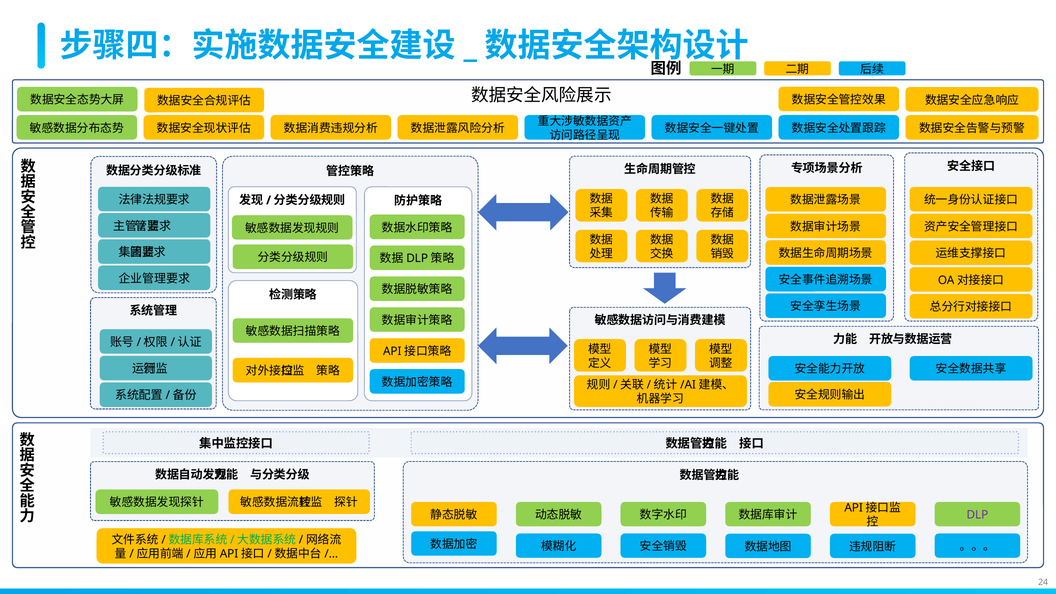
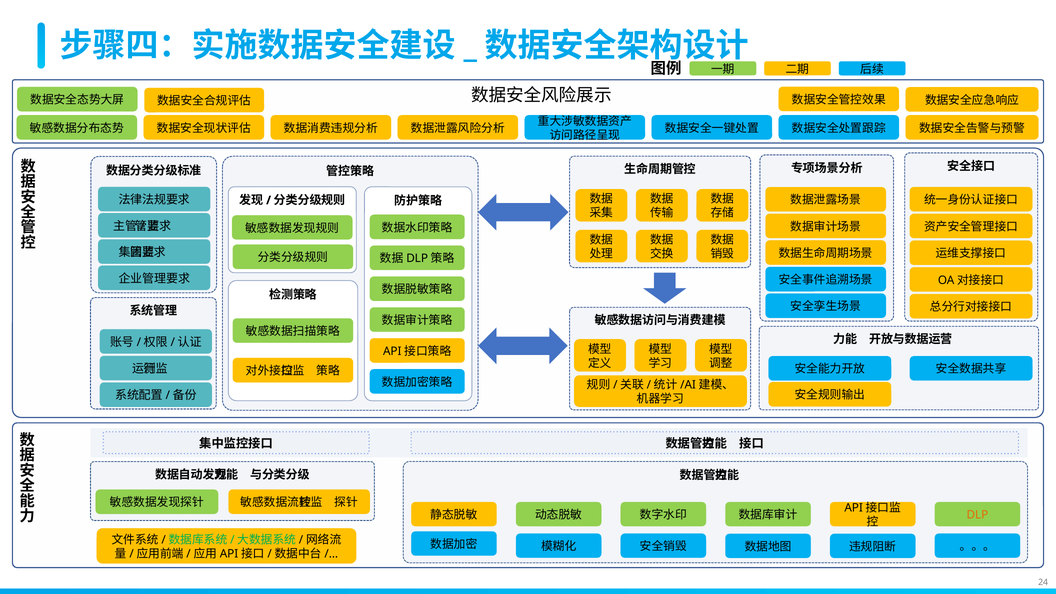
DLP colour: purple -> orange
